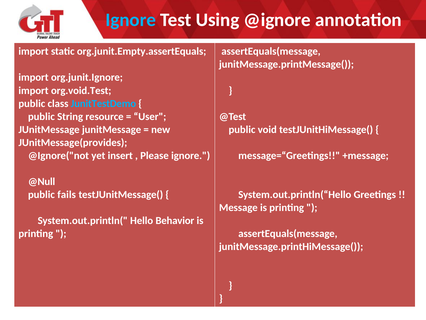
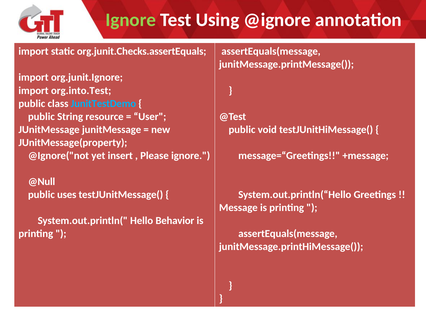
Ignore at (131, 20) colour: light blue -> light green
org.junit.Empty.assertEquals: org.junit.Empty.assertEquals -> org.junit.Checks.assertEquals
org.void.Test: org.void.Test -> org.into.Test
JUnitMessage(provides: JUnitMessage(provides -> JUnitMessage(property
fails: fails -> uses
